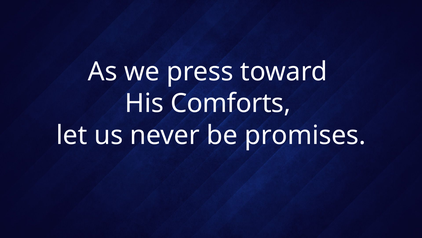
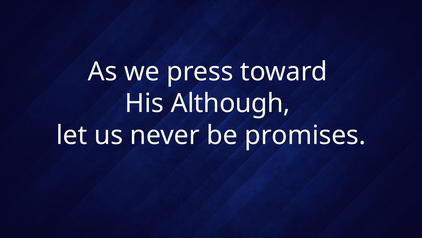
Comforts: Comforts -> Although
